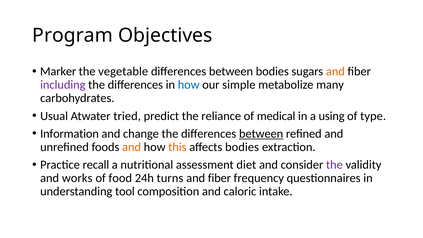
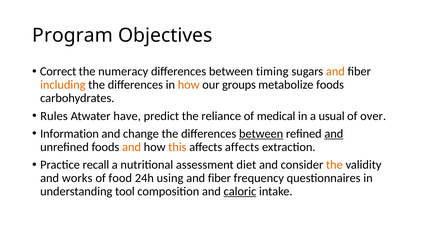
Marker: Marker -> Correct
vegetable: vegetable -> numeracy
between bodies: bodies -> timing
including colour: purple -> orange
how at (189, 85) colour: blue -> orange
simple: simple -> groups
metabolize many: many -> foods
Usual: Usual -> Rules
tried: tried -> have
using: using -> usual
type: type -> over
and at (334, 134) underline: none -> present
affects bodies: bodies -> affects
the at (334, 165) colour: purple -> orange
turns: turns -> using
caloric underline: none -> present
